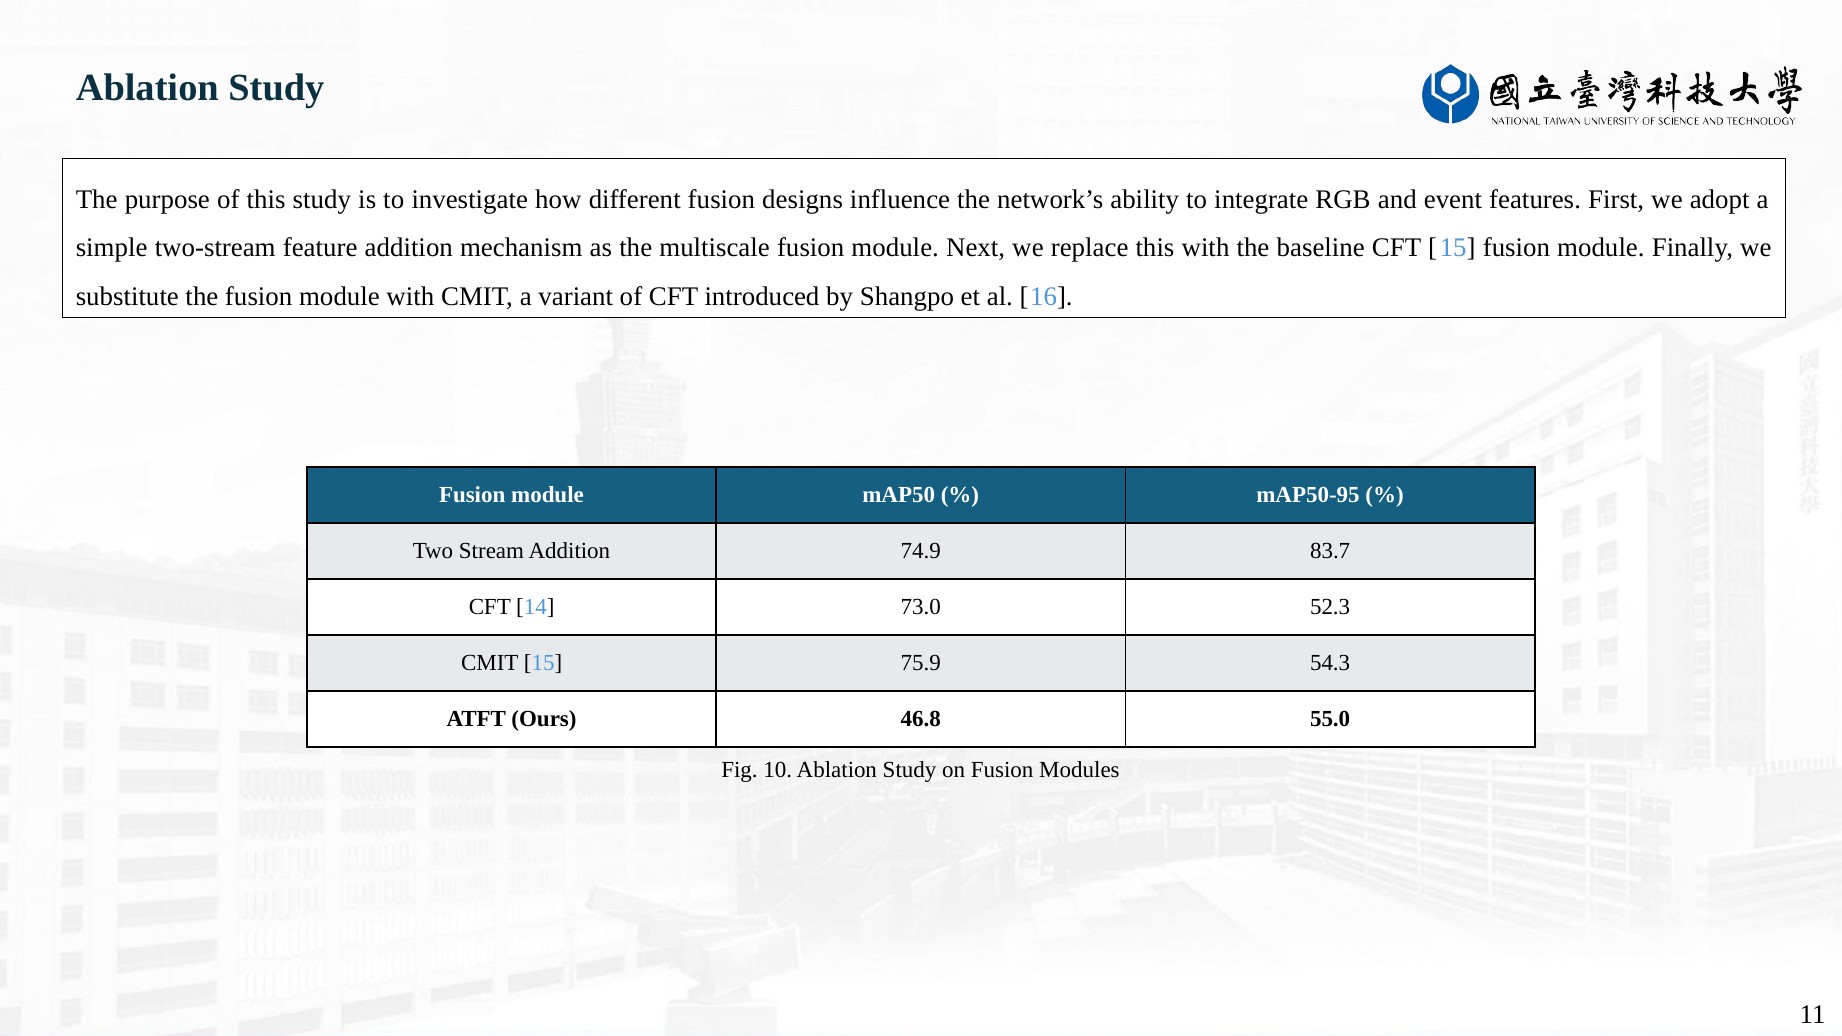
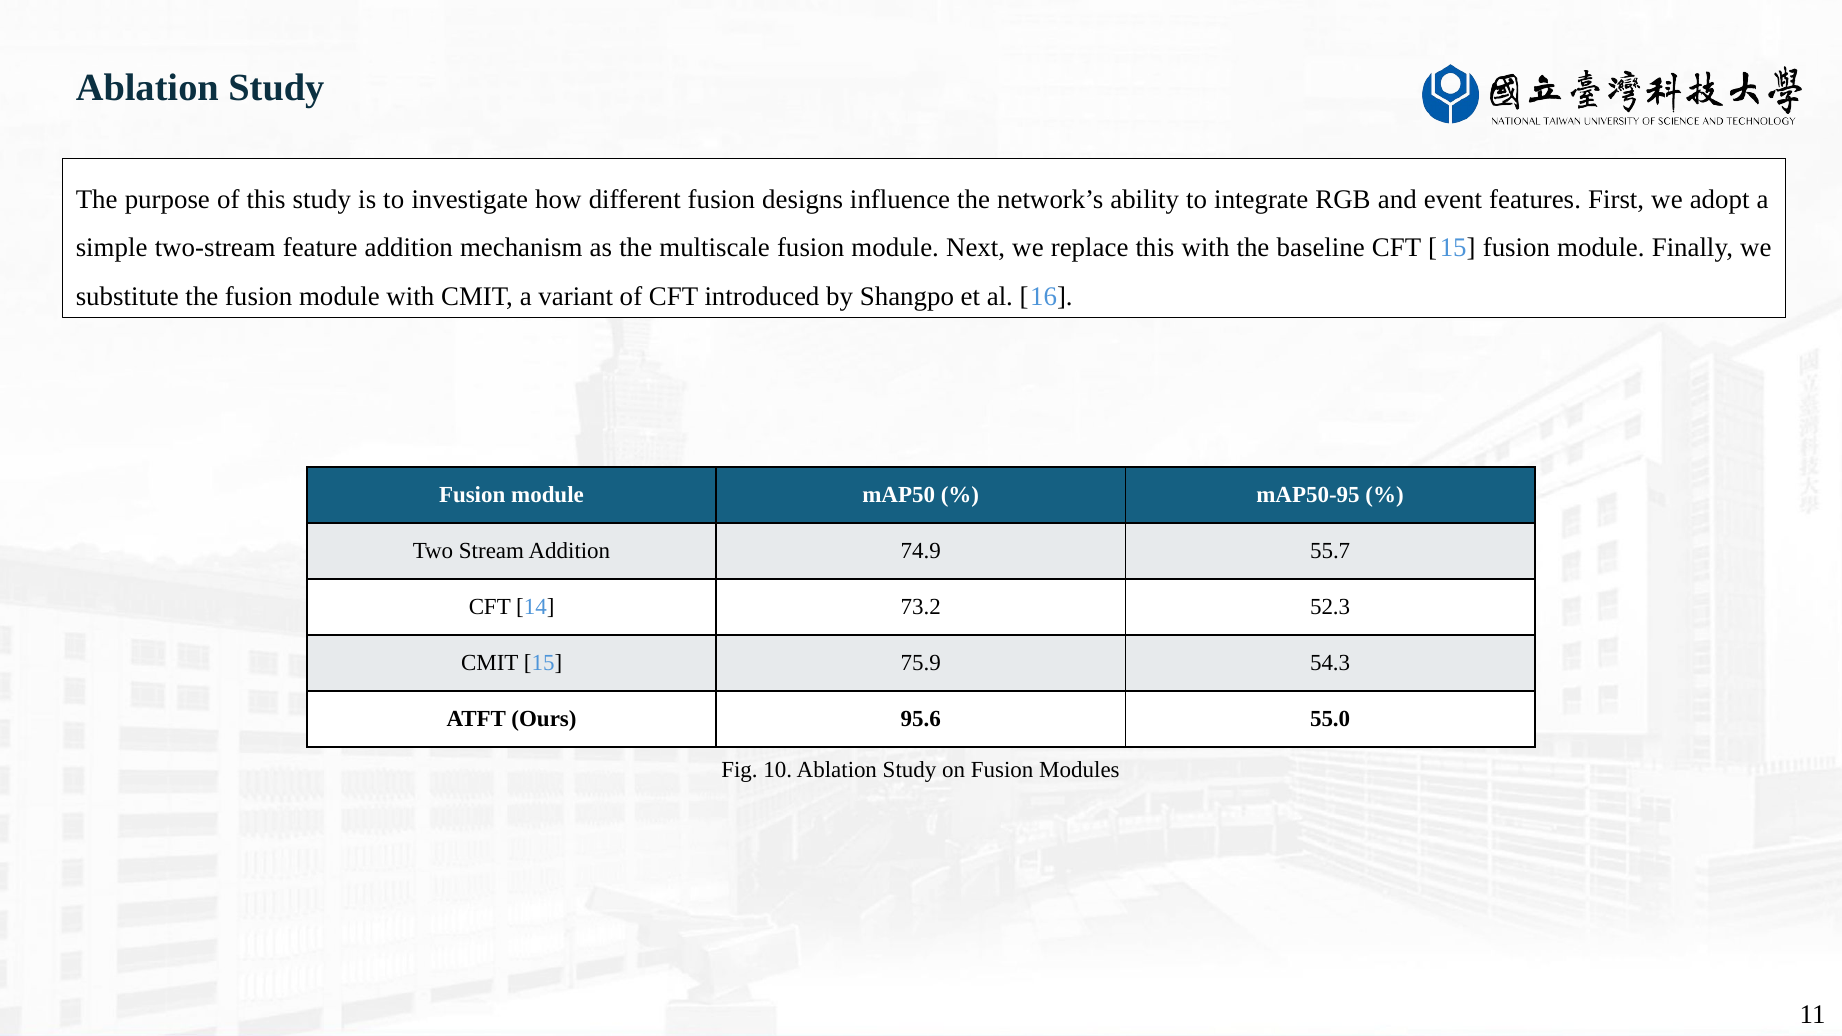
83.7: 83.7 -> 55.7
73.0: 73.0 -> 73.2
46.8: 46.8 -> 95.6
